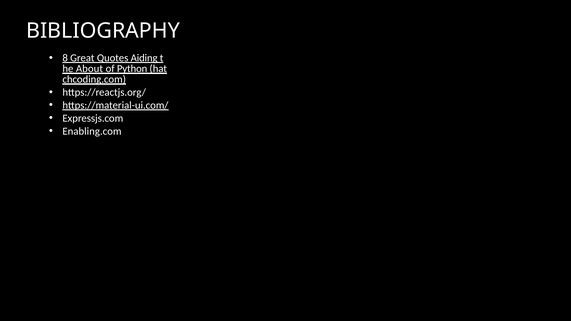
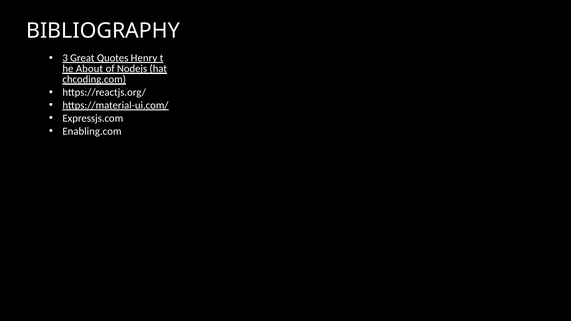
8: 8 -> 3
Aiding: Aiding -> Henry
Python: Python -> Nodejs
